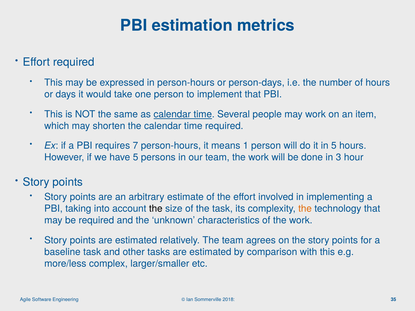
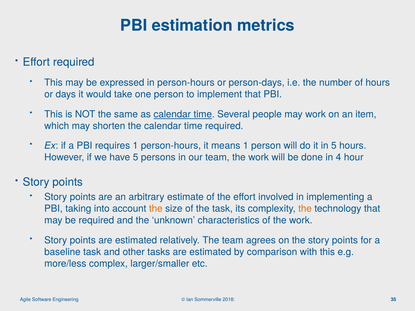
requires 7: 7 -> 1
3: 3 -> 4
the at (156, 209) colour: black -> orange
